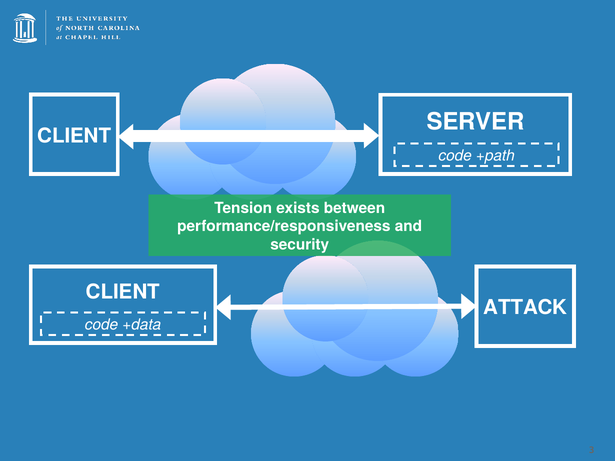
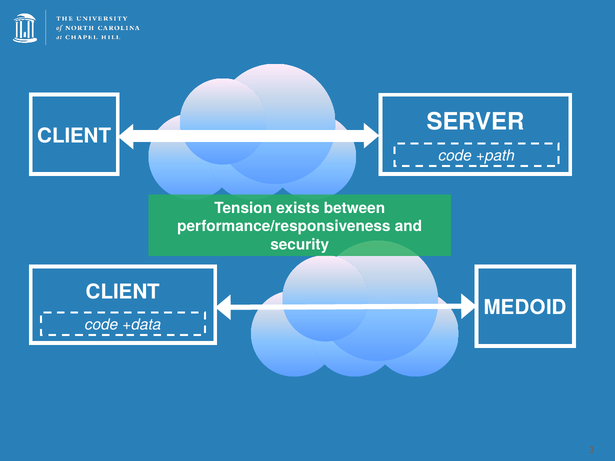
ATTACK: ATTACK -> MEDOID
